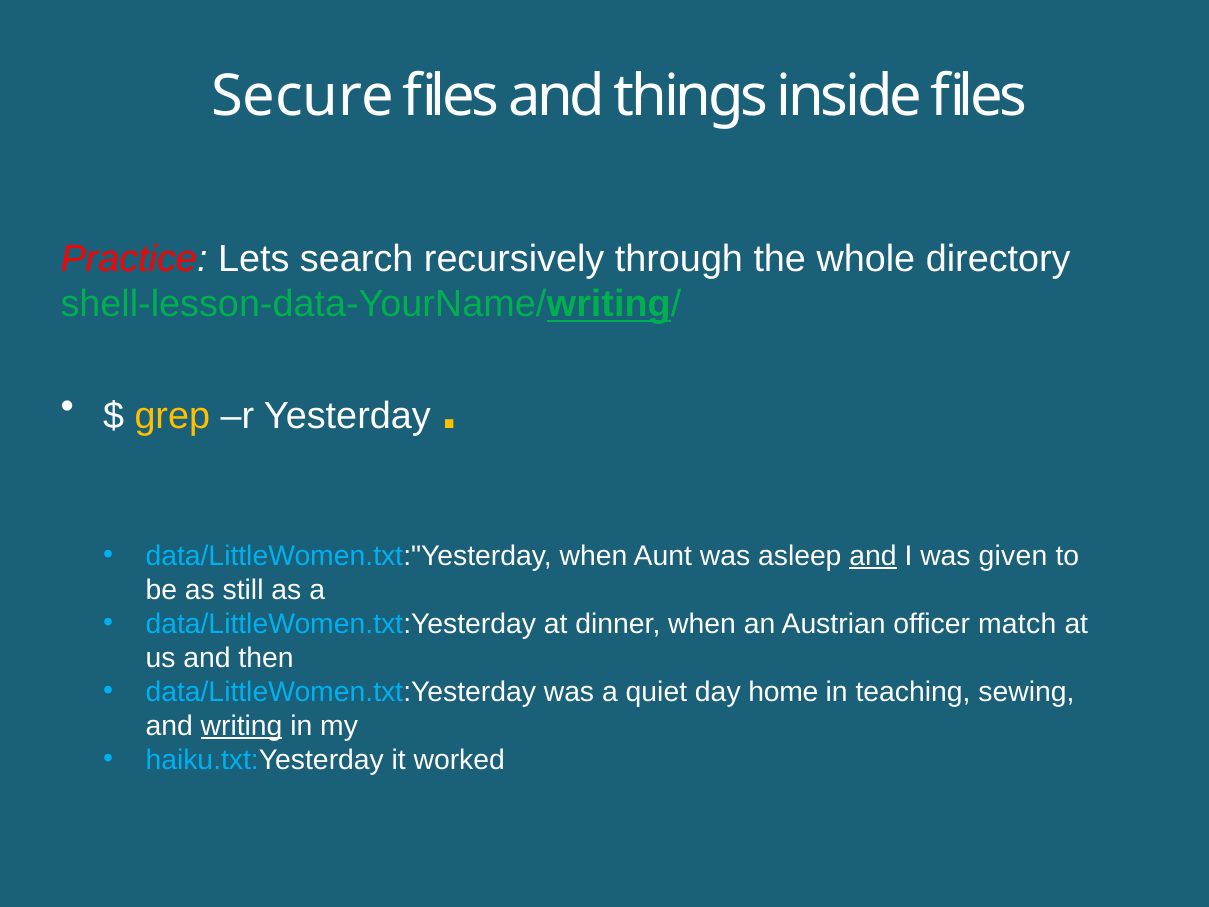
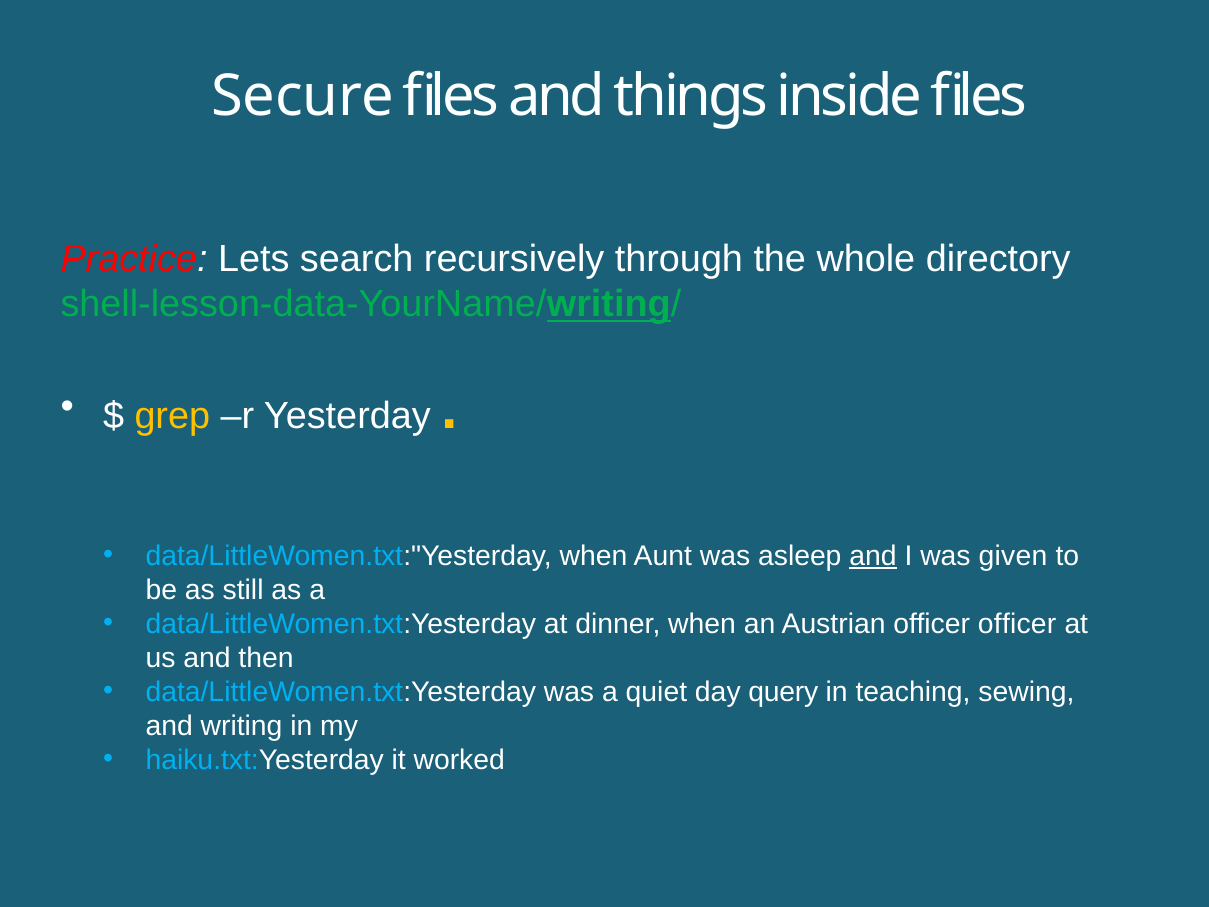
officer match: match -> officer
home: home -> query
writing underline: present -> none
